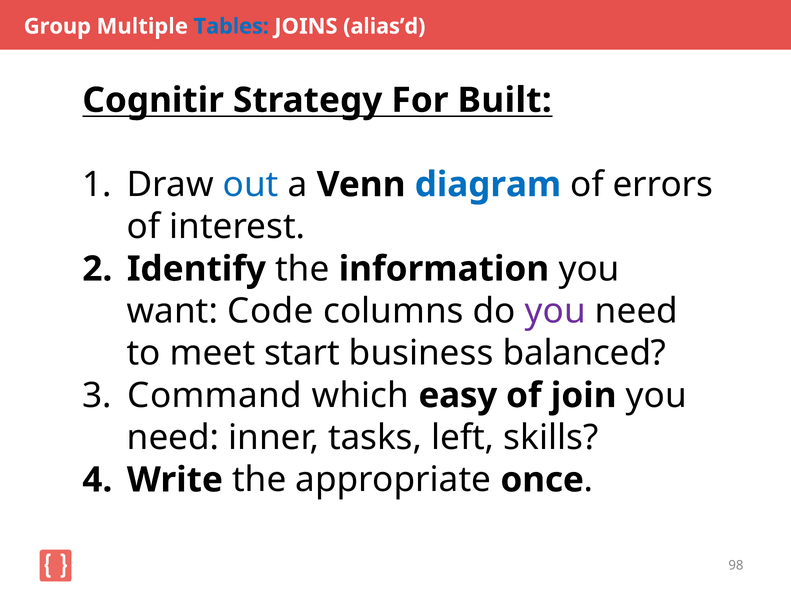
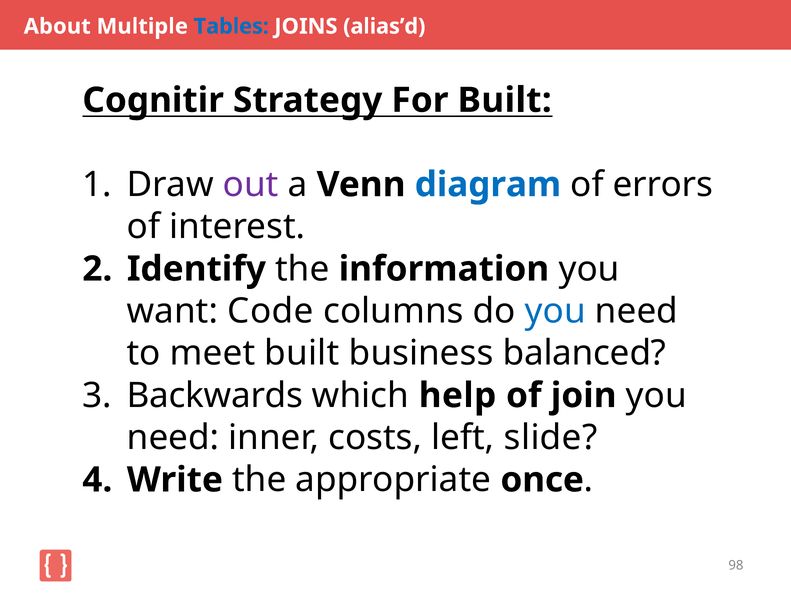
Group: Group -> About
out colour: blue -> purple
you at (555, 311) colour: purple -> blue
meet start: start -> built
Command: Command -> Backwards
easy: easy -> help
tasks: tasks -> costs
skills: skills -> slide
